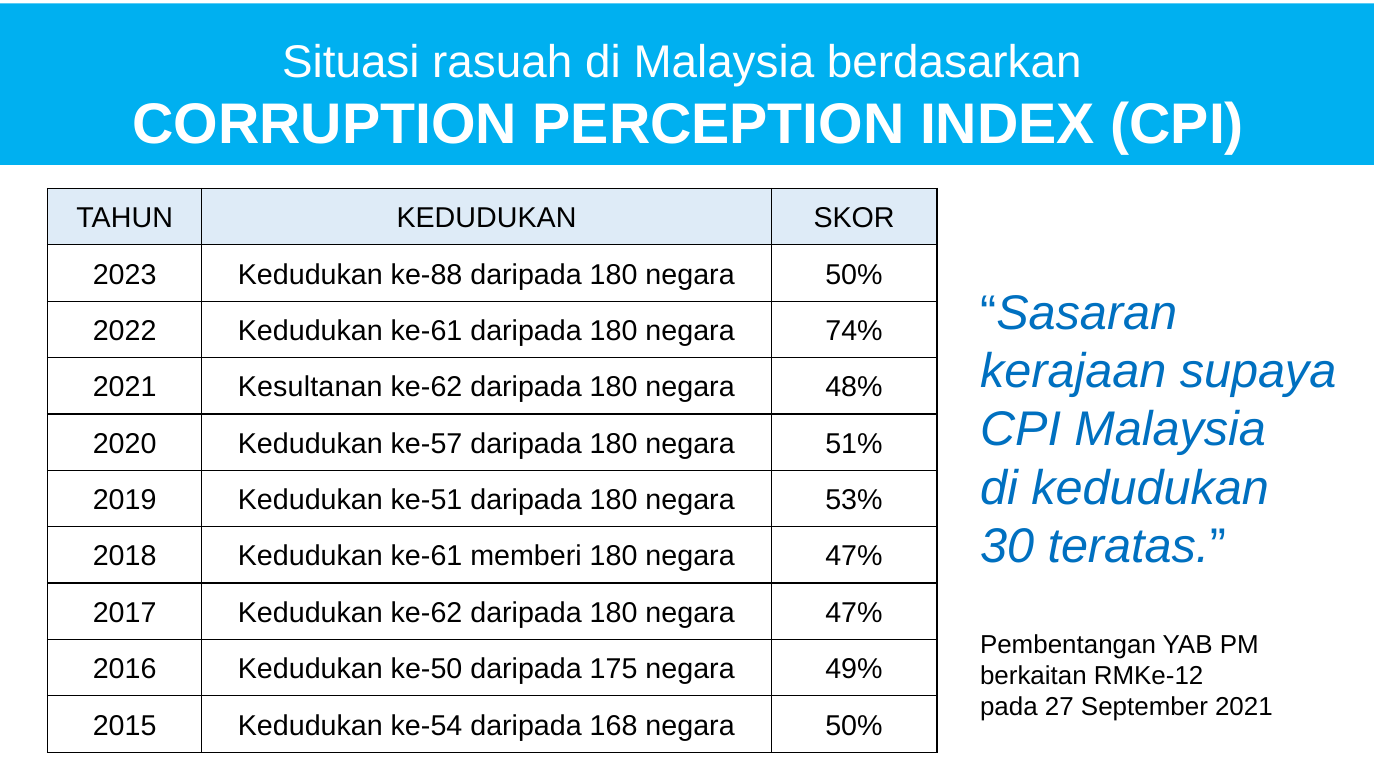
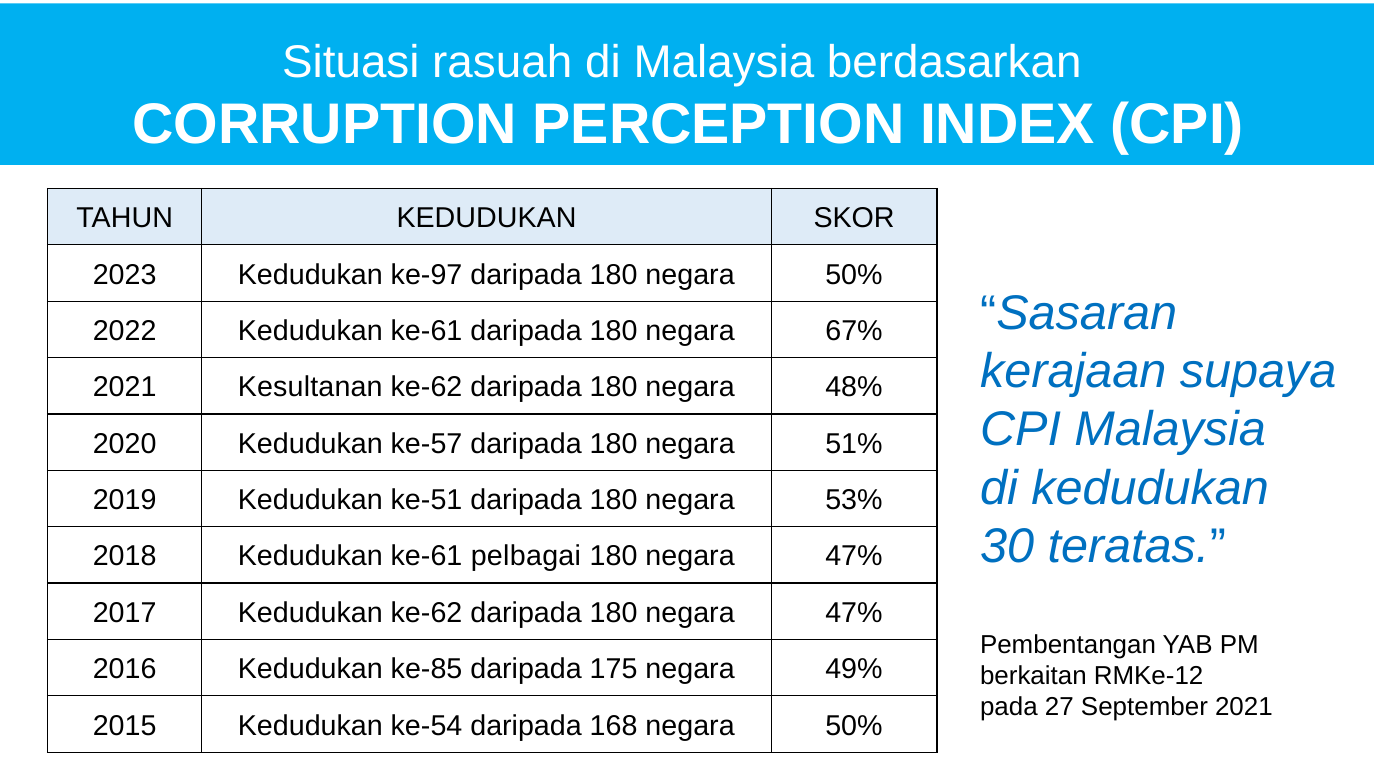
ke-88: ke-88 -> ke-97
74%: 74% -> 67%
memberi: memberi -> pelbagai
ke-50: ke-50 -> ke-85
